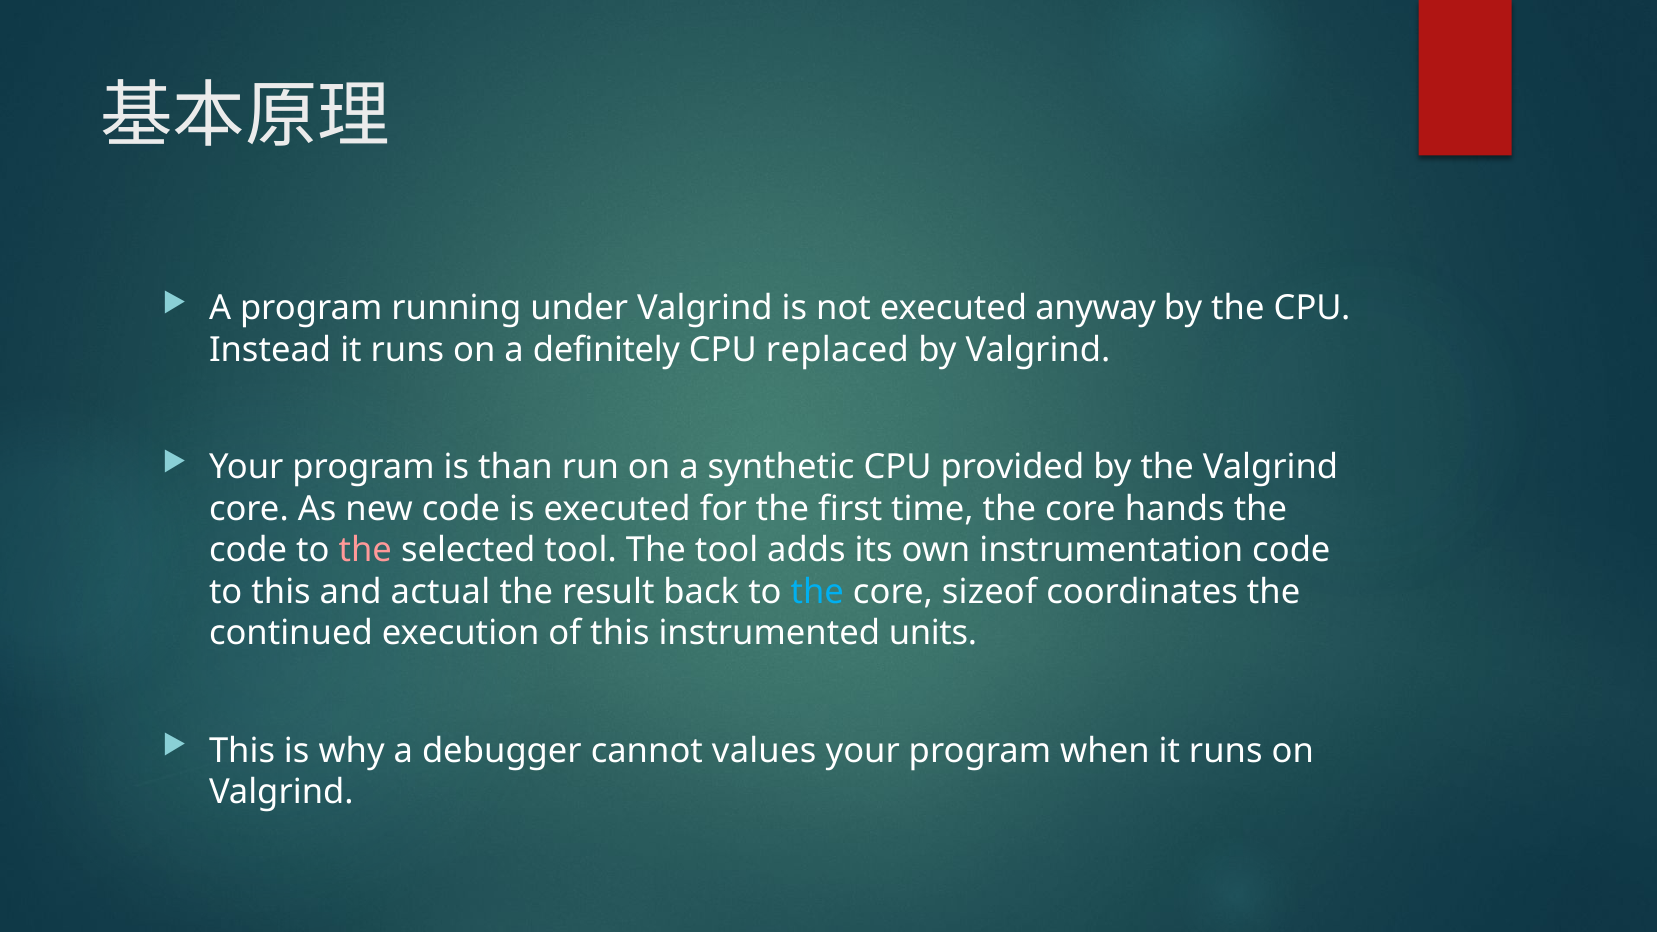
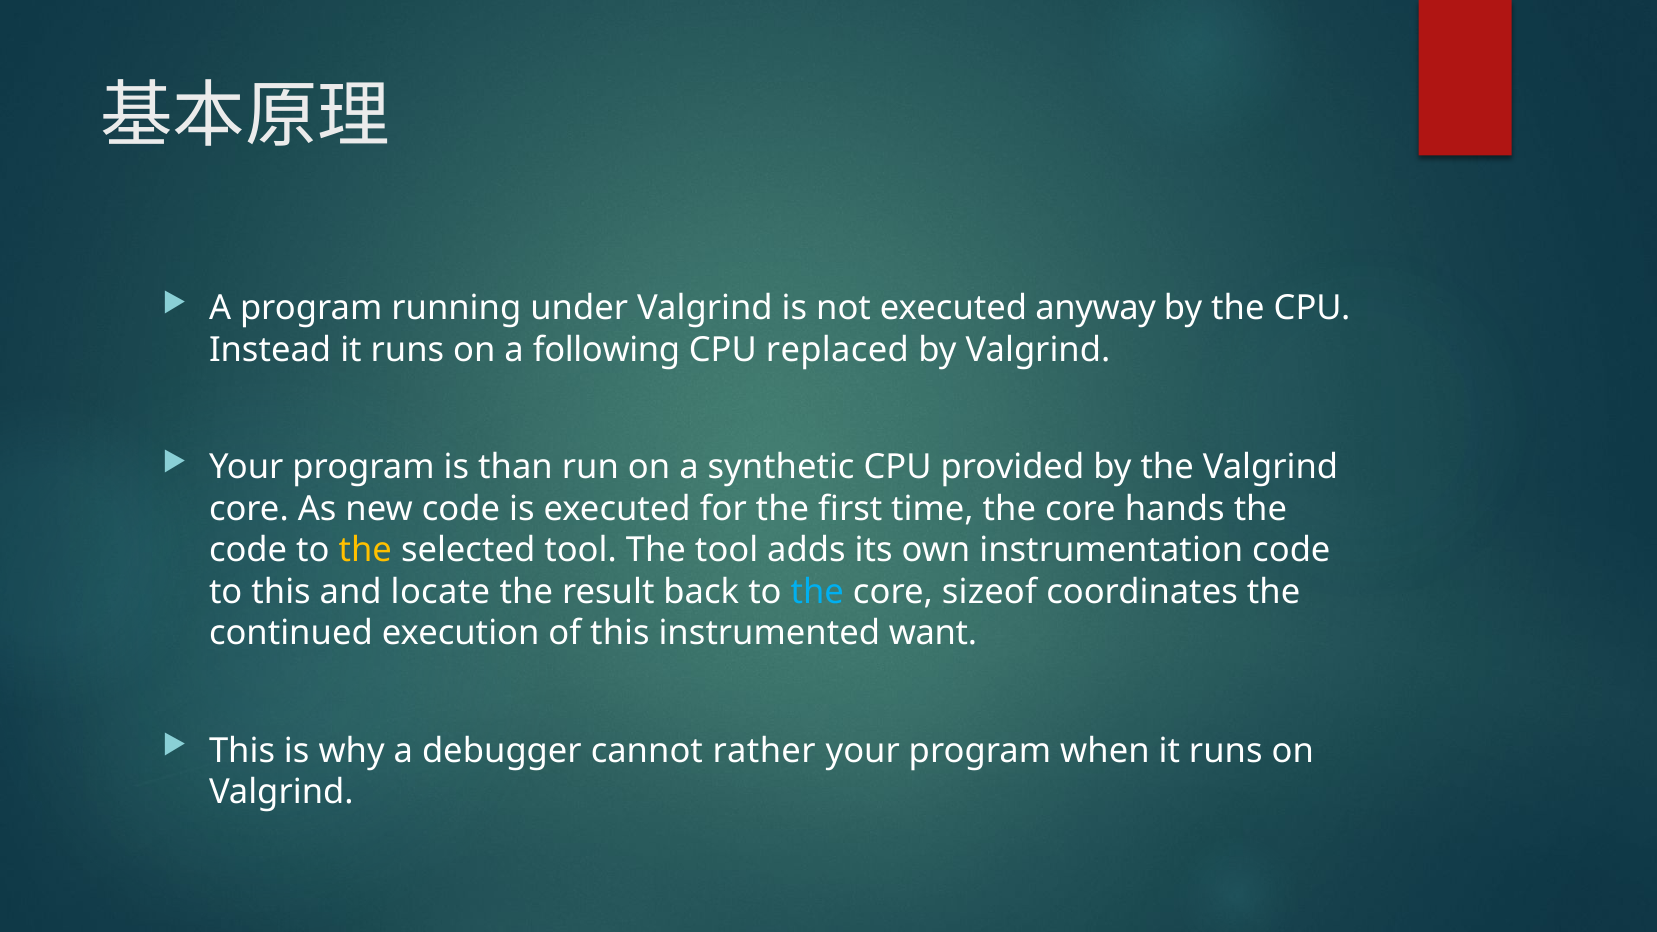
definitely: definitely -> following
the at (365, 550) colour: pink -> yellow
actual: actual -> locate
units: units -> want
values: values -> rather
